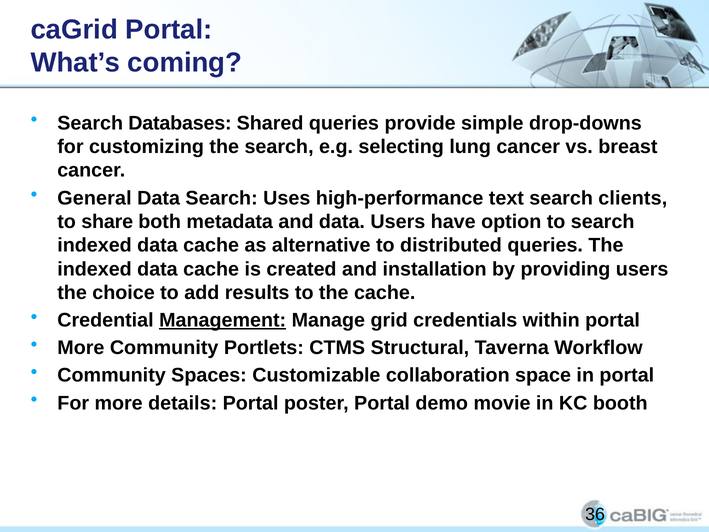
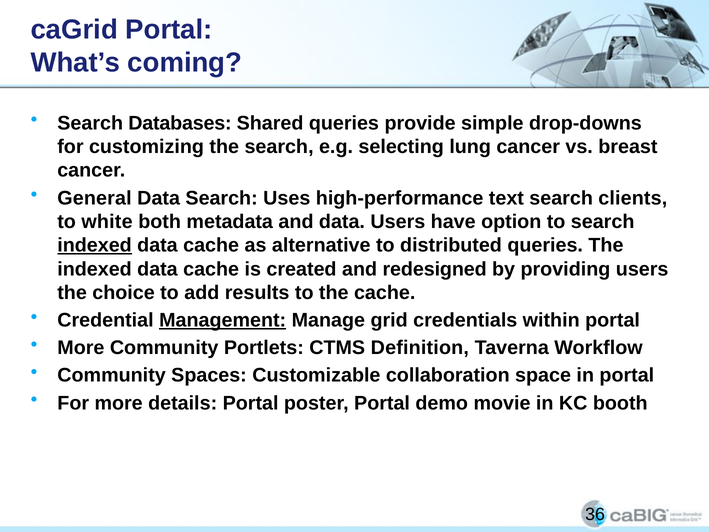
share: share -> white
indexed at (95, 245) underline: none -> present
installation: installation -> redesigned
Structural: Structural -> Definition
